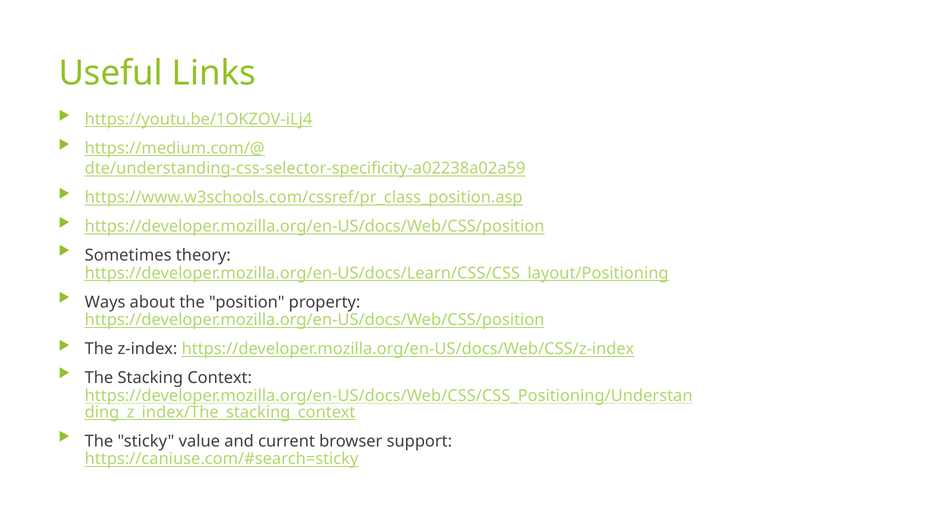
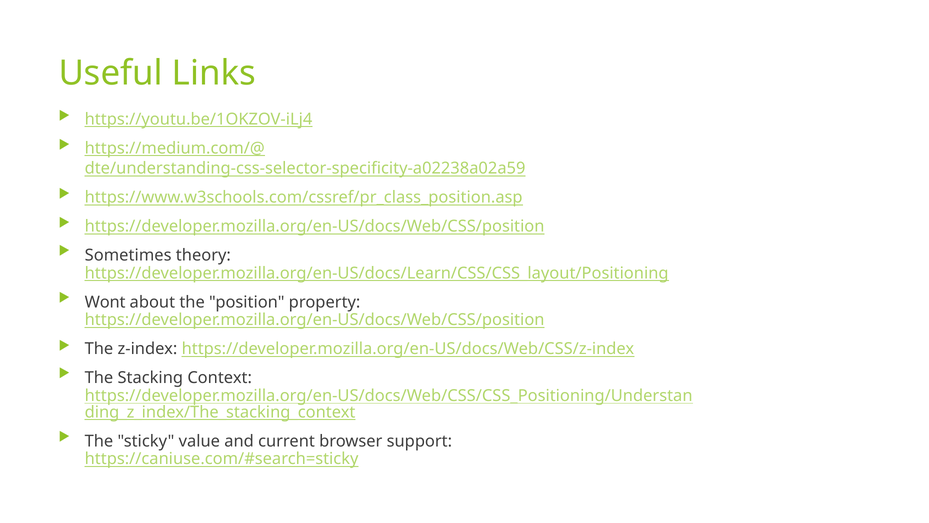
Ways: Ways -> Wont
